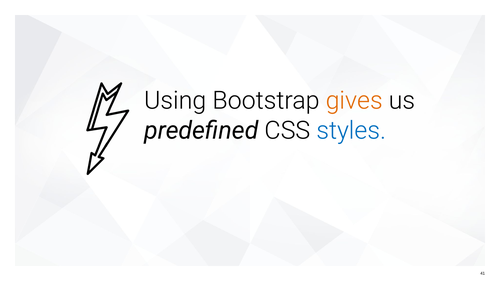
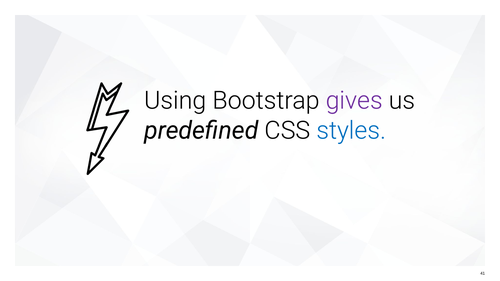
gives colour: orange -> purple
